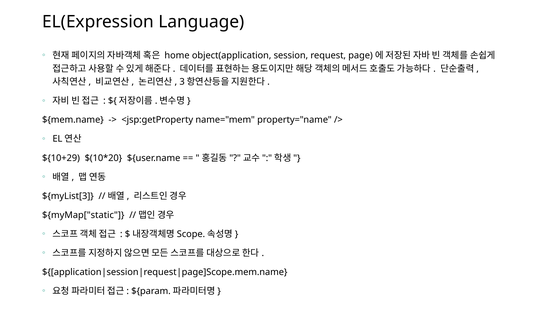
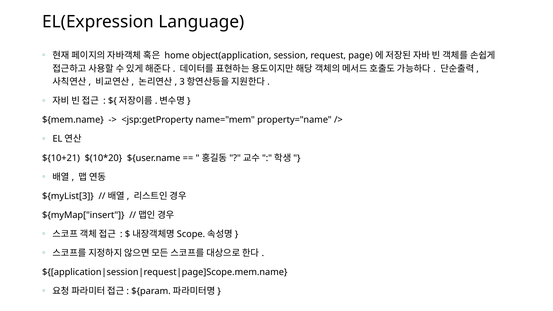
${10+29: ${10+29 -> ${10+21
${myMap["static: ${myMap["static -> ${myMap["insert
